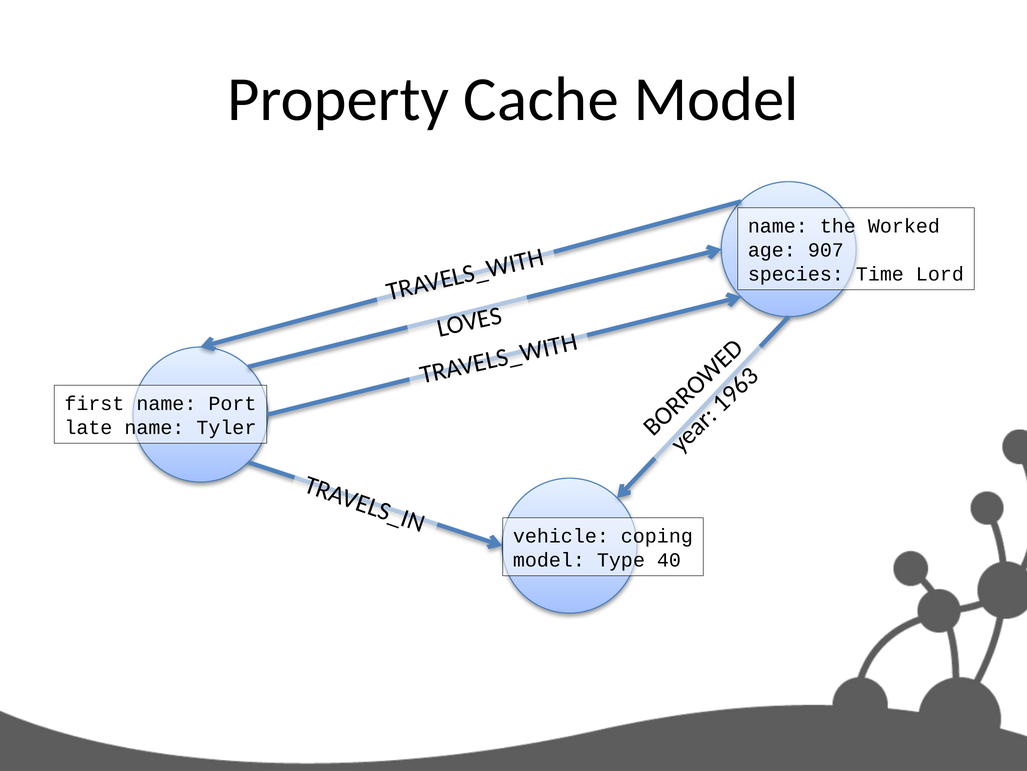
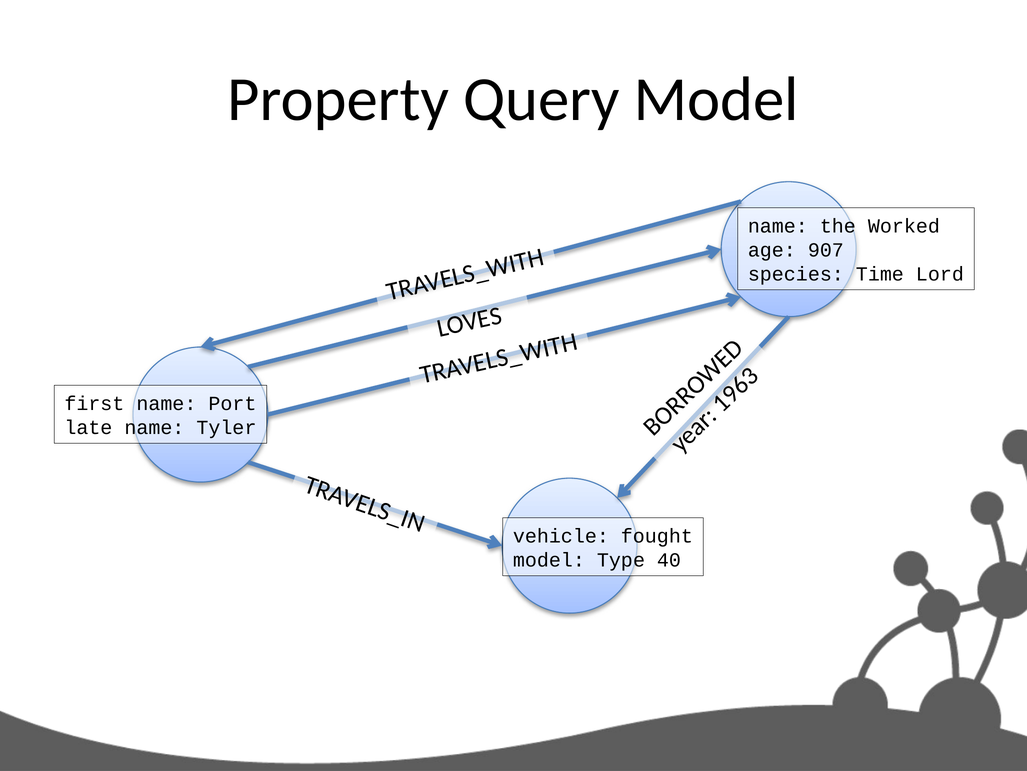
Cache: Cache -> Query
coping: coping -> fought
